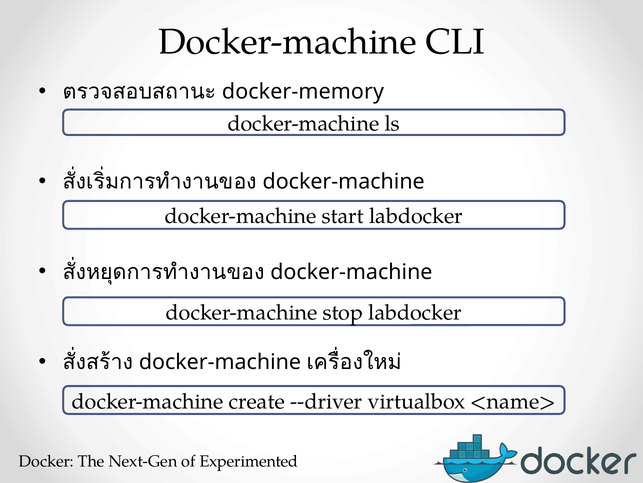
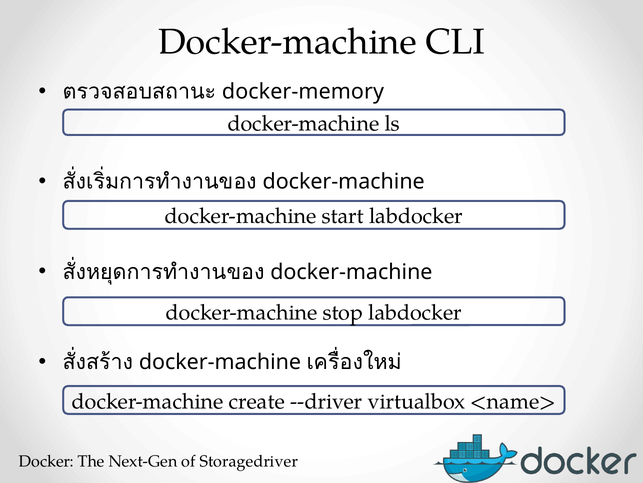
Experimented: Experimented -> Storagedriver
